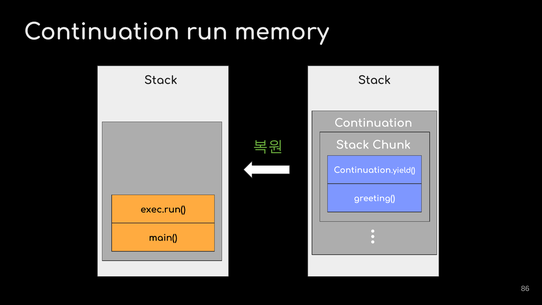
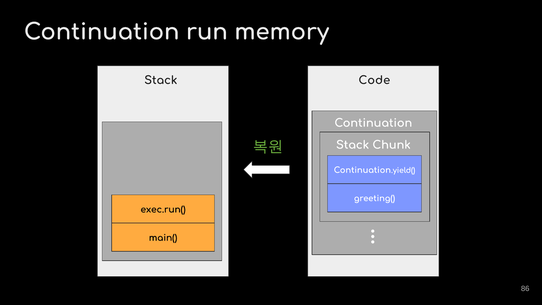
Stack Stack: Stack -> Code
